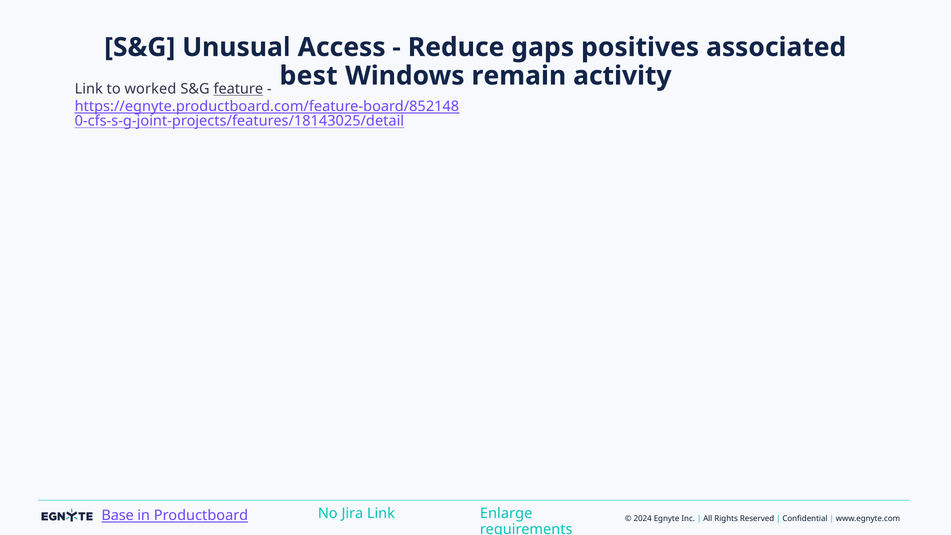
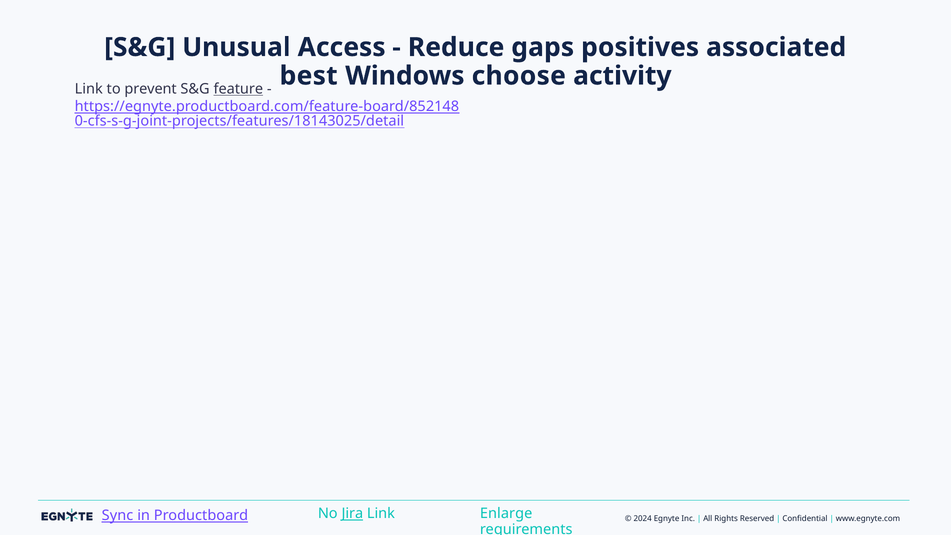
remain: remain -> choose
worked: worked -> prevent
Base: Base -> Sync
Jira underline: none -> present
